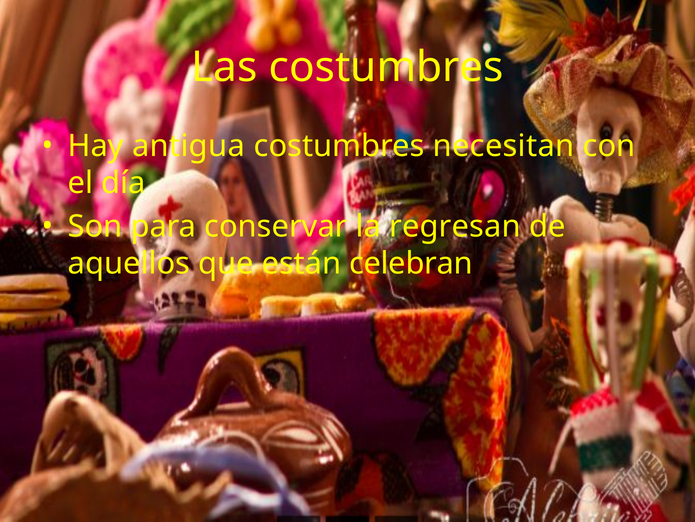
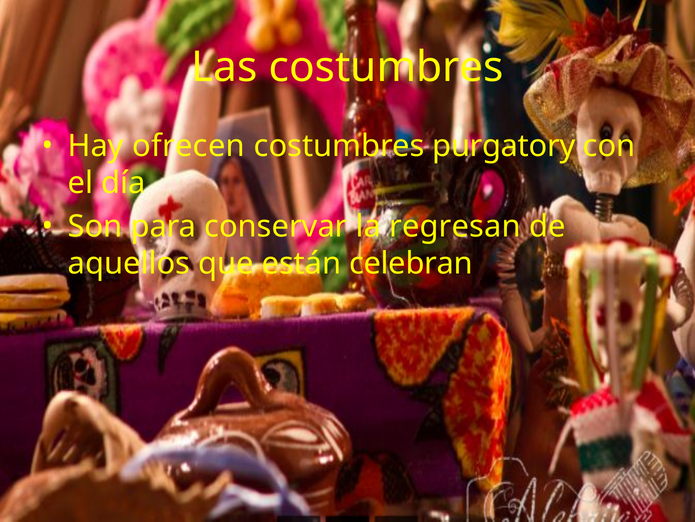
antigua: antigua -> ofrecen
necesitan: necesitan -> purgatory
